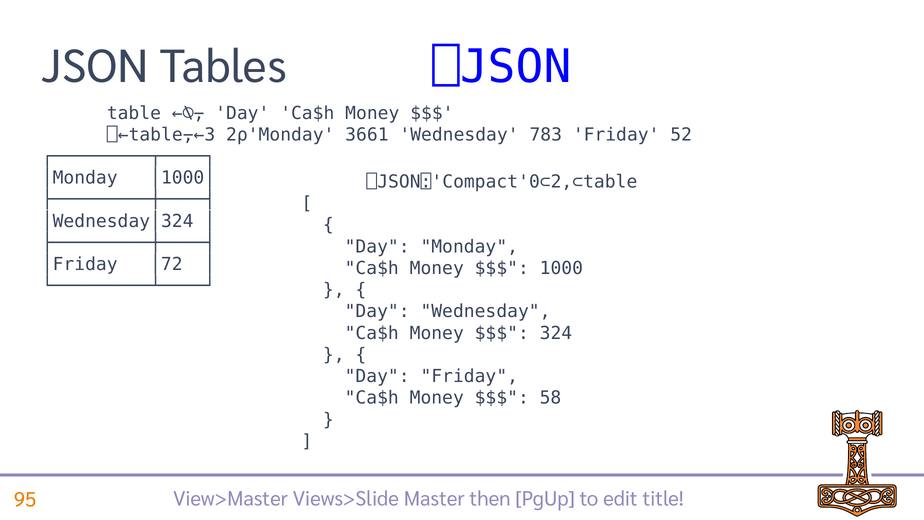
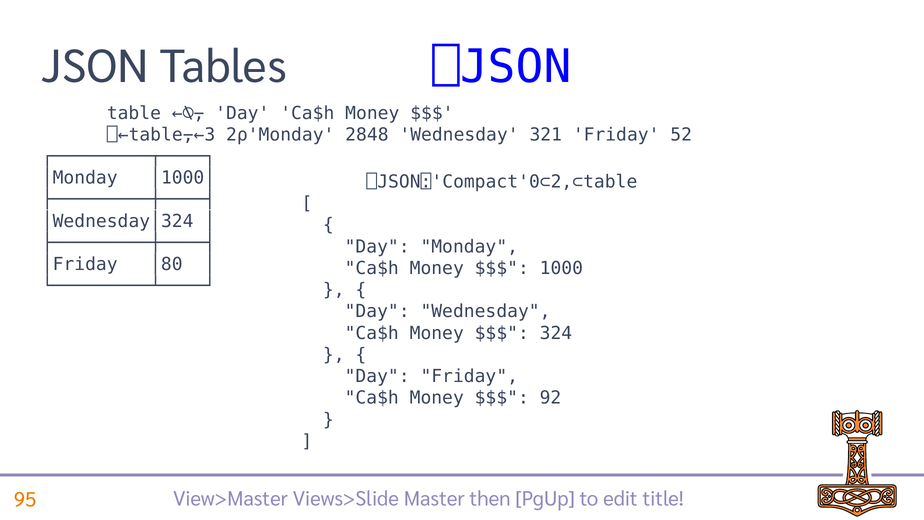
3661: 3661 -> 2848
783: 783 -> 321
│72: │72 -> │80
58: 58 -> 92
